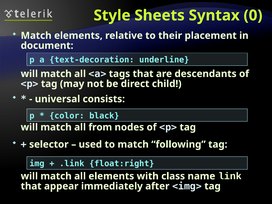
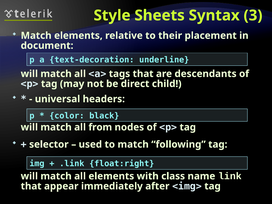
0: 0 -> 3
consists: consists -> headers
